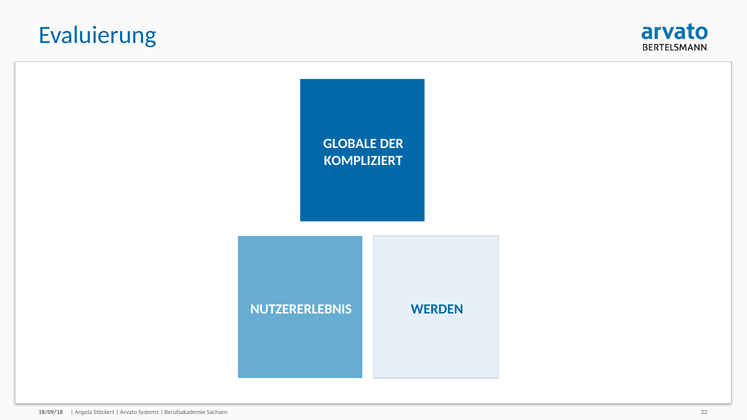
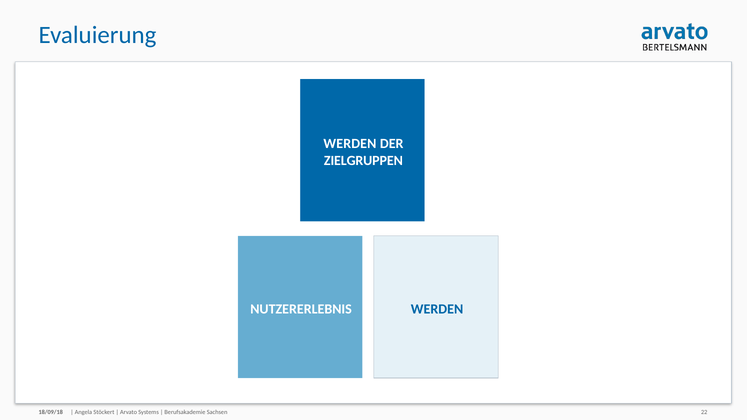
GLOBALE at (350, 144): GLOBALE -> WERDEN
KOMPLIZIERT: KOMPLIZIERT -> ZIELGRUPPEN
